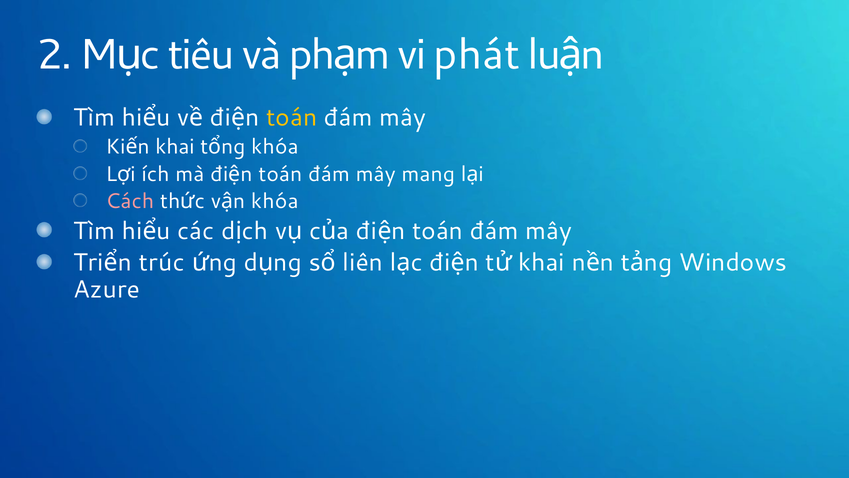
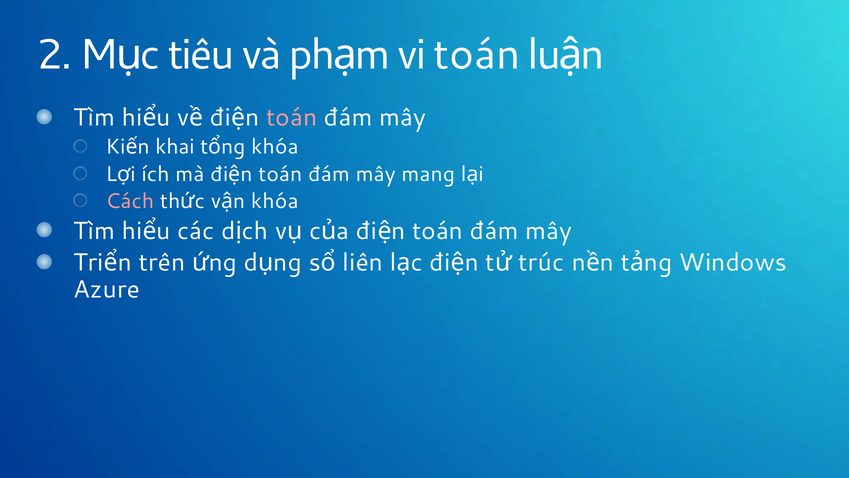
vi phát: phát -> toán
toán at (292, 118) colour: yellow -> pink
trúc: trúc -> trên
khai at (542, 263): khai -> trúc
